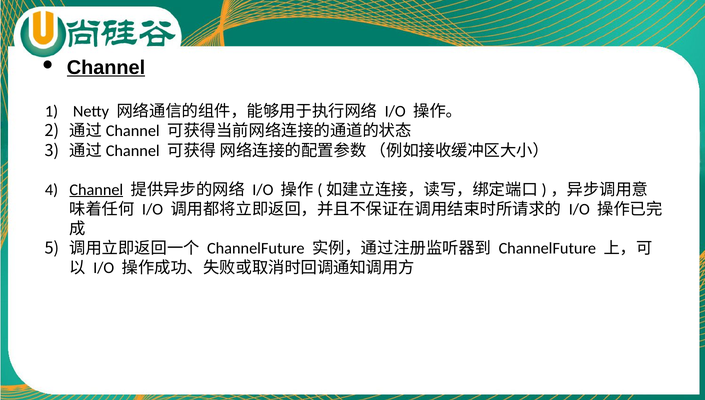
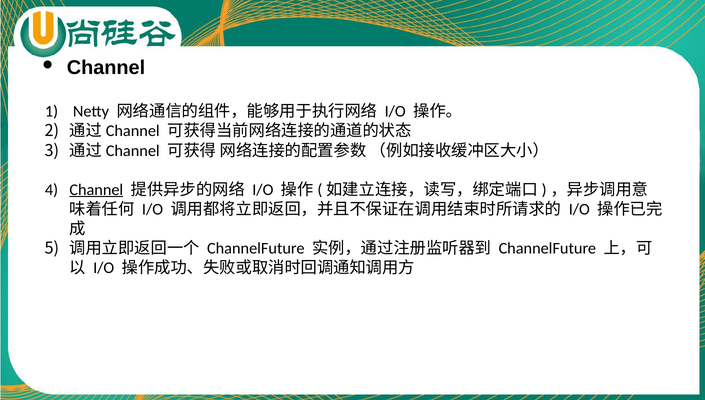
Channel at (106, 68) underline: present -> none
